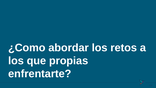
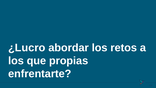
¿Como: ¿Como -> ¿Lucro
